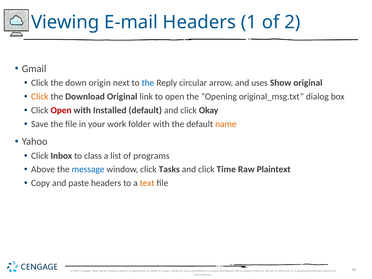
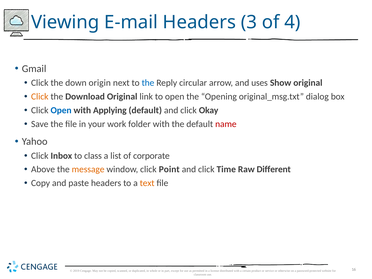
1: 1 -> 3
2: 2 -> 4
Open at (61, 110) colour: red -> blue
Installed: Installed -> Applying
name colour: orange -> red
programs: programs -> corporate
message colour: blue -> orange
Tasks: Tasks -> Point
Plaintext: Plaintext -> Different
